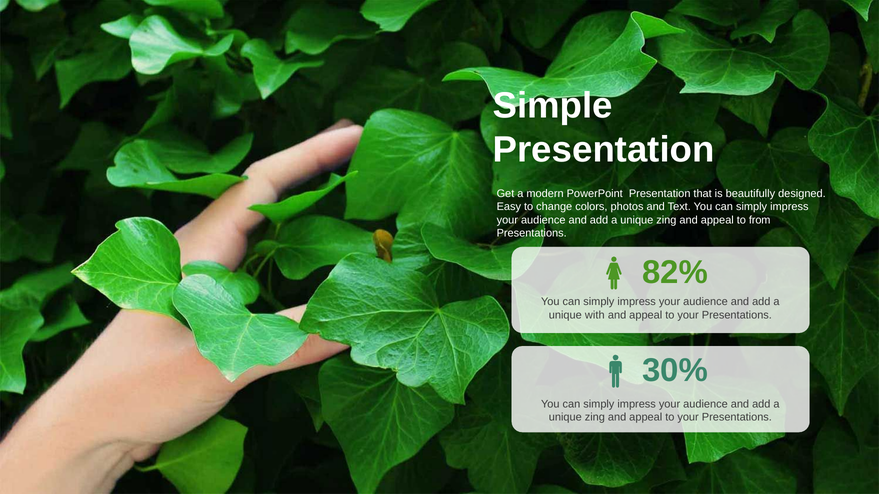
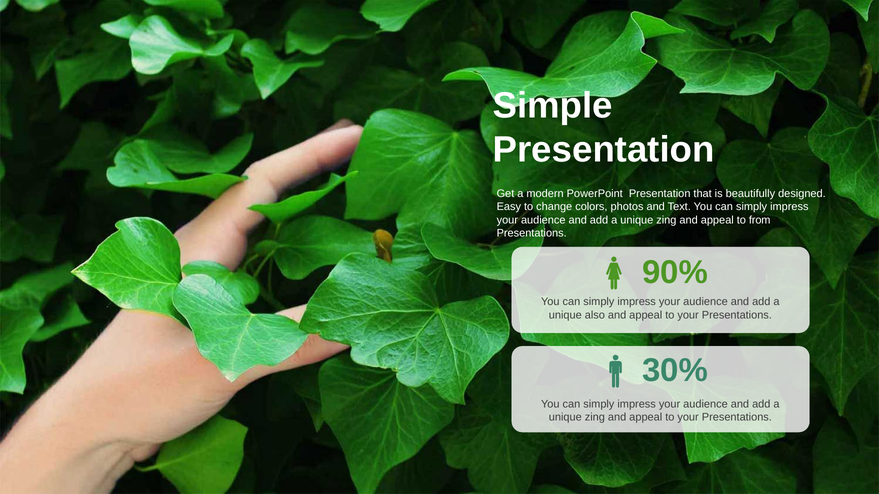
82%: 82% -> 90%
with: with -> also
